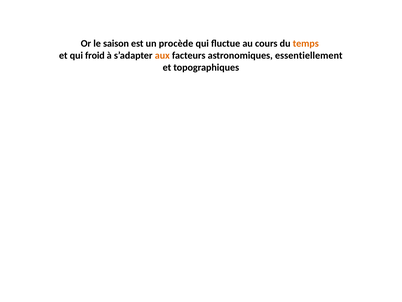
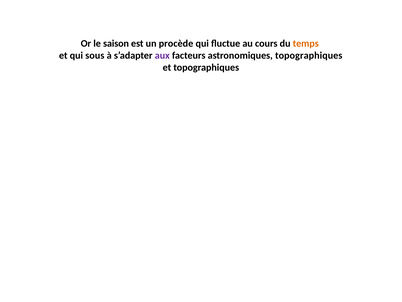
froid: froid -> sous
aux colour: orange -> purple
astronomiques essentiellement: essentiellement -> topographiques
